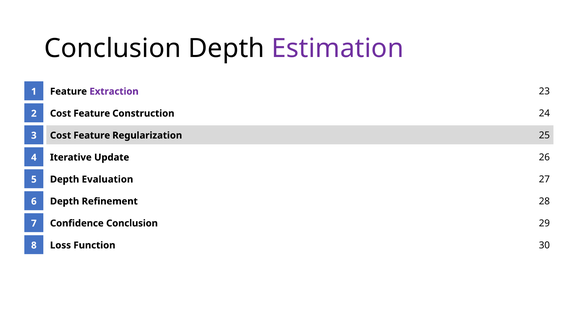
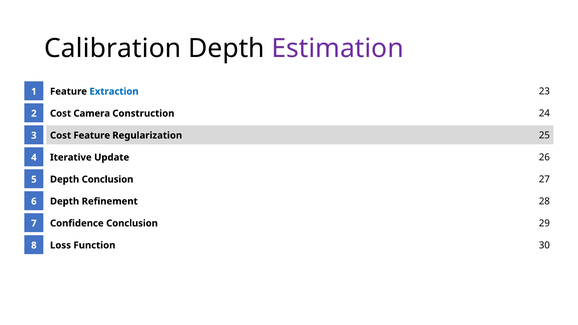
Conclusion at (113, 49): Conclusion -> Calibration
Extraction colour: purple -> blue
Feature at (92, 113): Feature -> Camera
Depth Evaluation: Evaluation -> Conclusion
